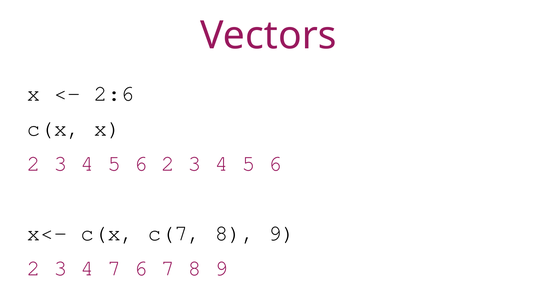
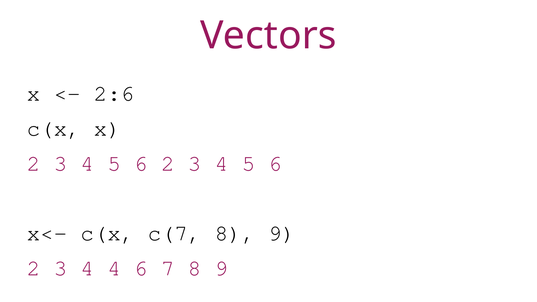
4 7: 7 -> 4
